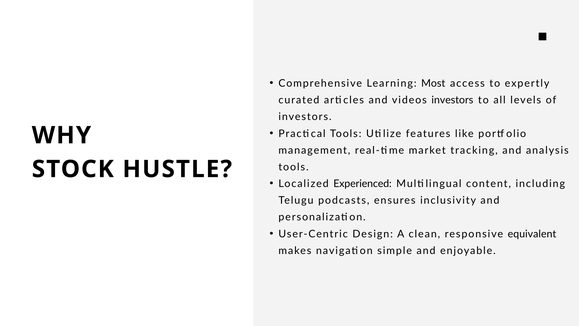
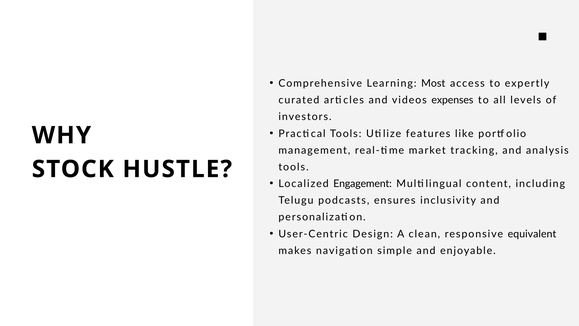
videos investors: investors -> expenses
Experienced: Experienced -> Engagement
